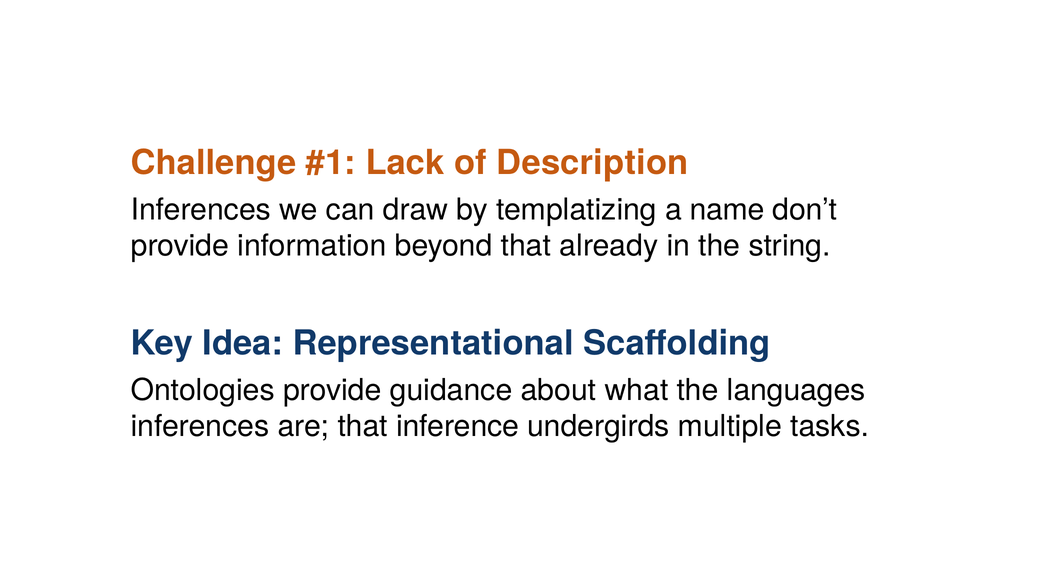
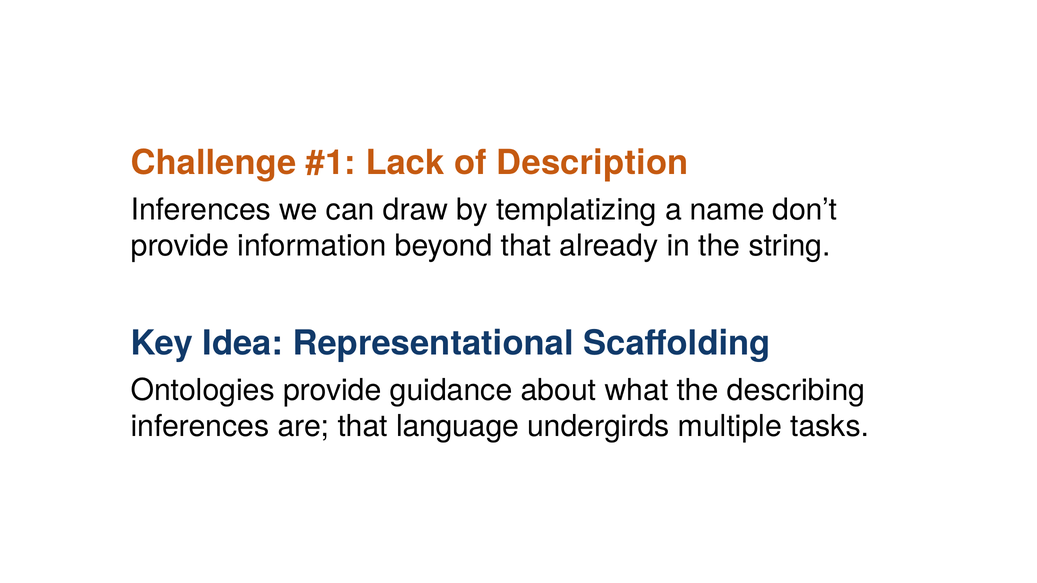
languages: languages -> describing
inference: inference -> language
